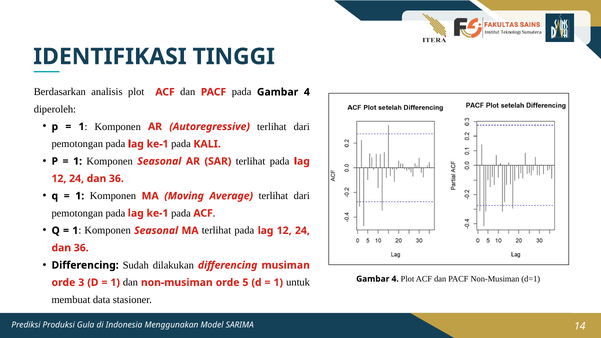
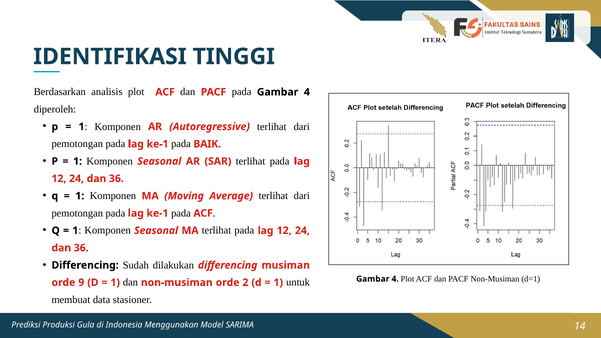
KALI: KALI -> BAIK
3: 3 -> 9
5: 5 -> 2
